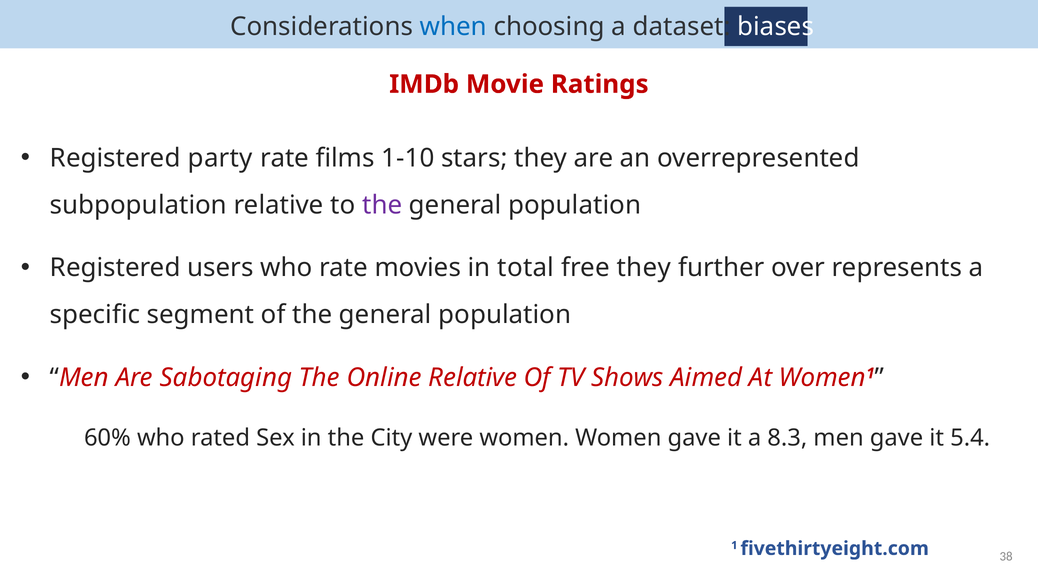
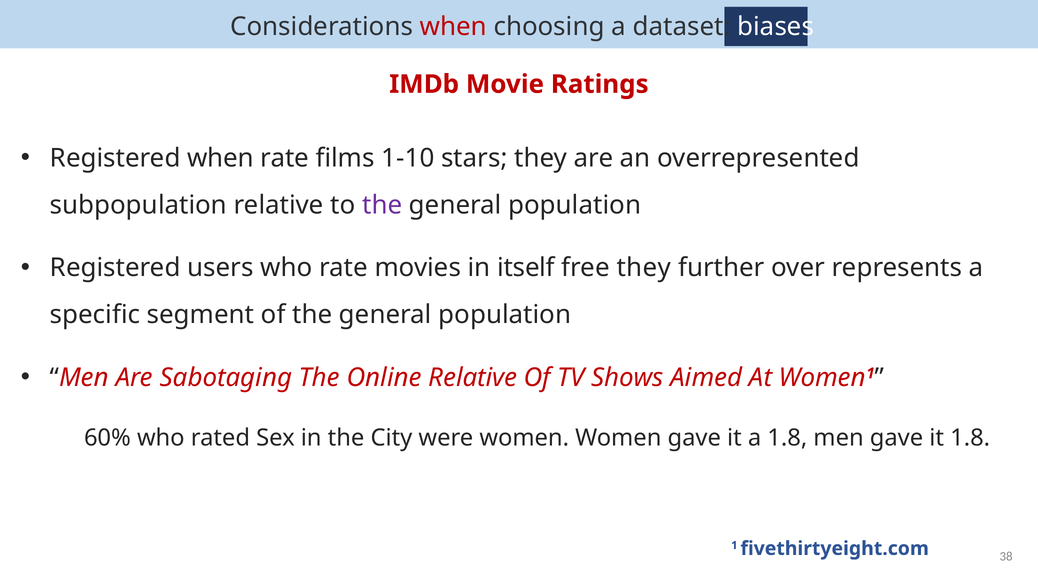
when at (453, 27) colour: blue -> red
Registered party: party -> when
total: total -> itself
a 8.3: 8.3 -> 1.8
it 5.4: 5.4 -> 1.8
